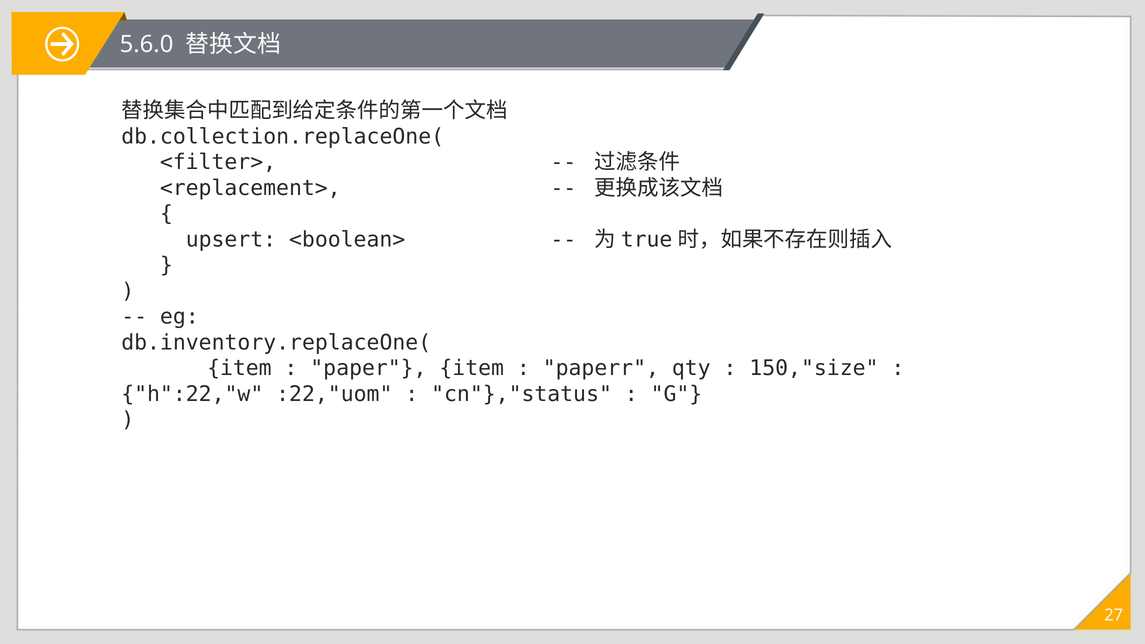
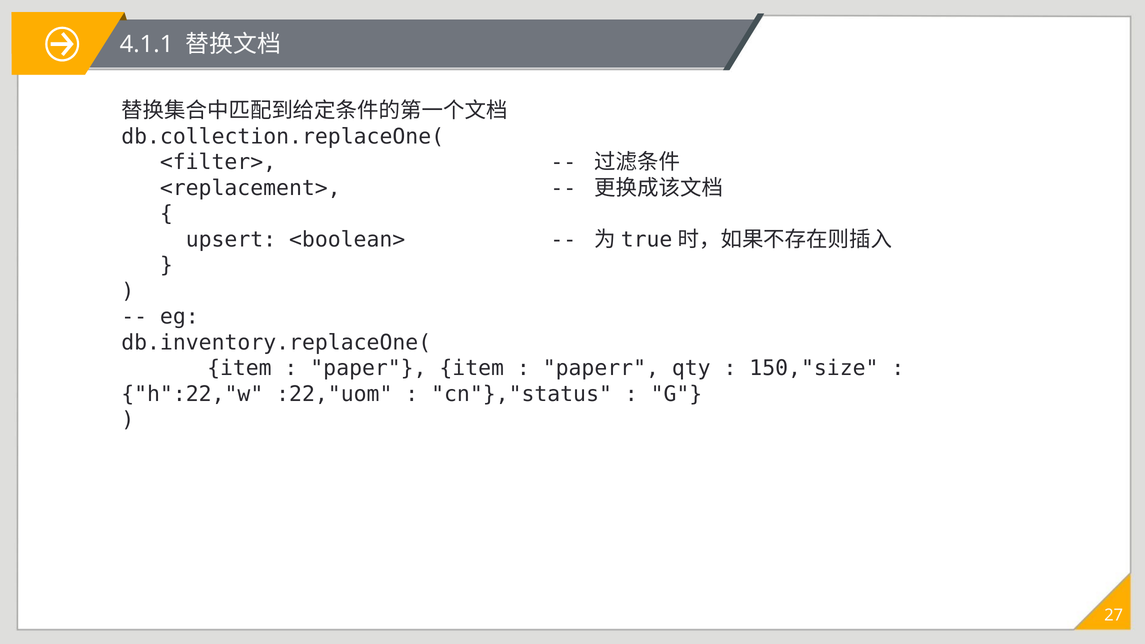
5.6.0: 5.6.0 -> 4.1.1
